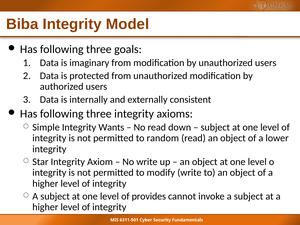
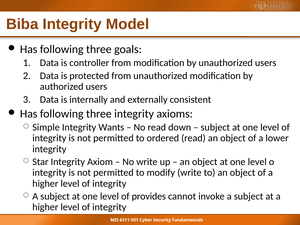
imaginary: imaginary -> controller
random: random -> ordered
